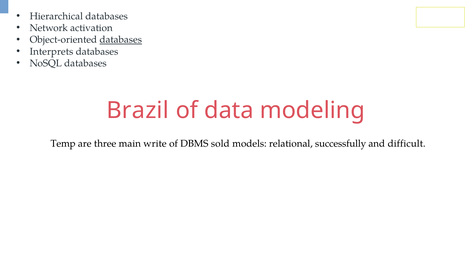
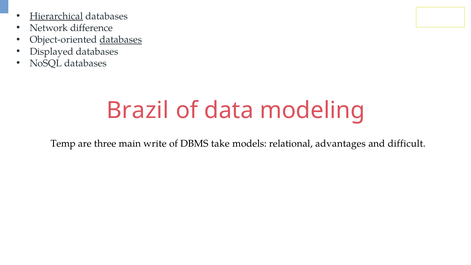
Hierarchical underline: none -> present
activation: activation -> difference
Interprets: Interprets -> Displayed
sold: sold -> take
successfully: successfully -> advantages
